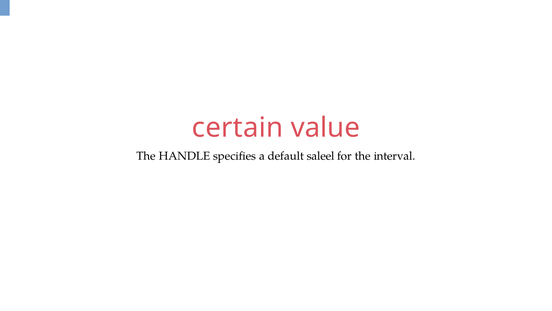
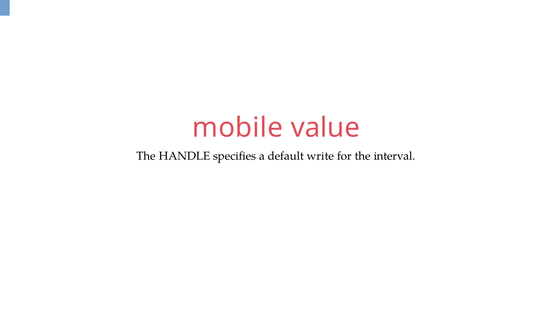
certain: certain -> mobile
saleel: saleel -> write
